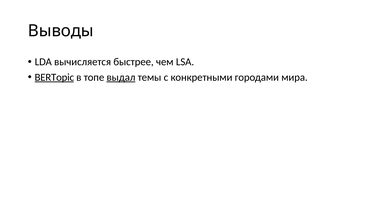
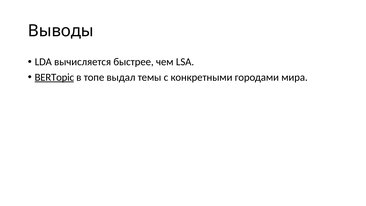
выдал underline: present -> none
